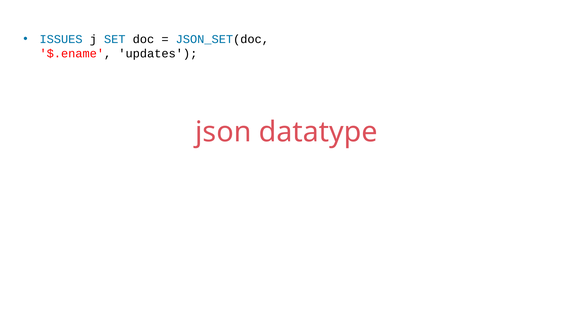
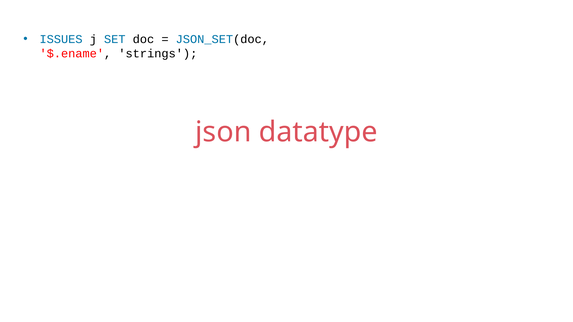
updates: updates -> strings
